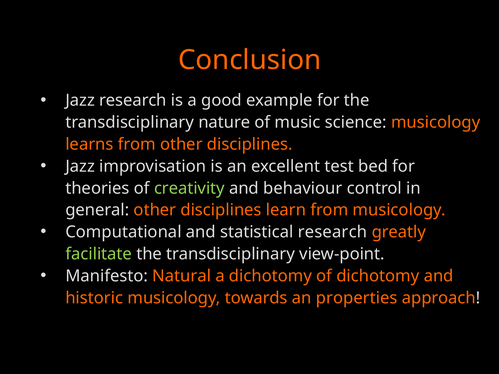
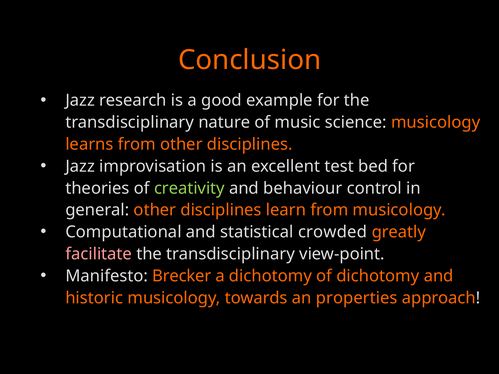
statistical research: research -> crowded
facilitate colour: light green -> pink
Natural: Natural -> Brecker
